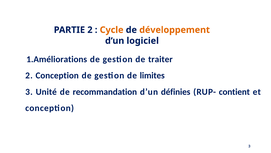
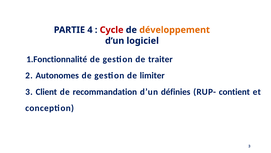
PARTIE 2: 2 -> 4
Cycle colour: orange -> red
1.Améliorations: 1.Améliorations -> 1.Fonctionnalité
2 Conception: Conception -> Autonomes
limites: limites -> limiter
Unité: Unité -> Client
